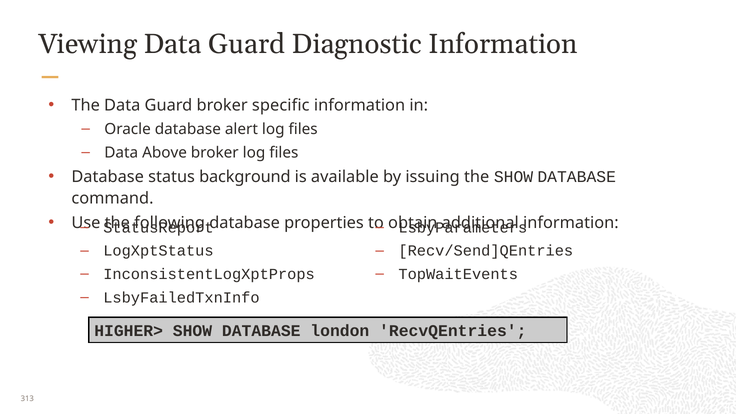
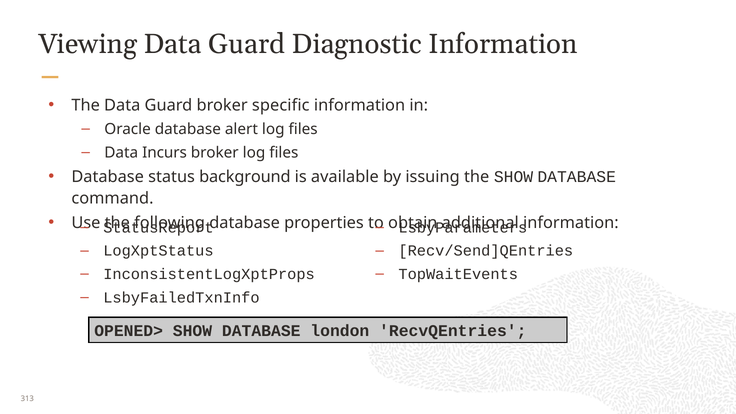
Above: Above -> Incurs
HIGHER>: HIGHER> -> OPENED>
